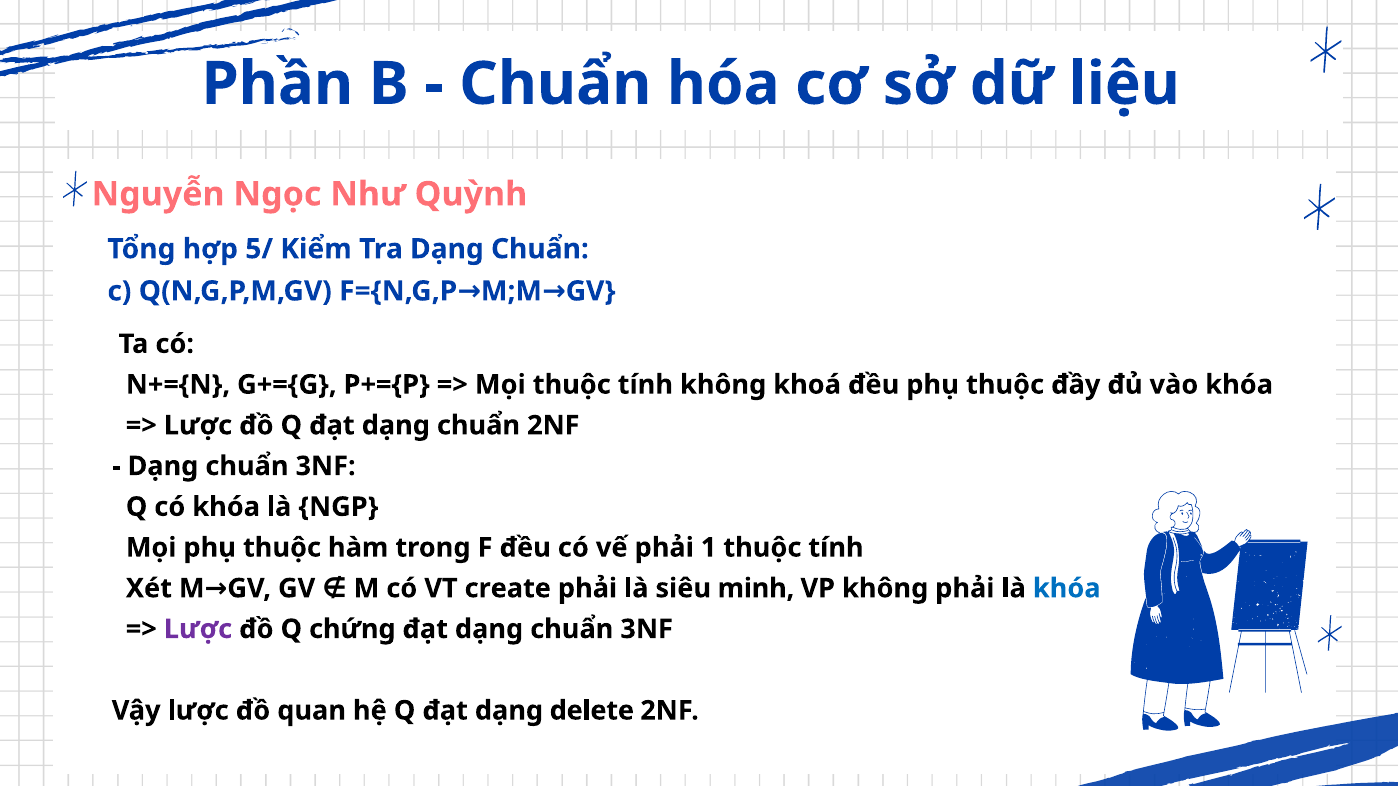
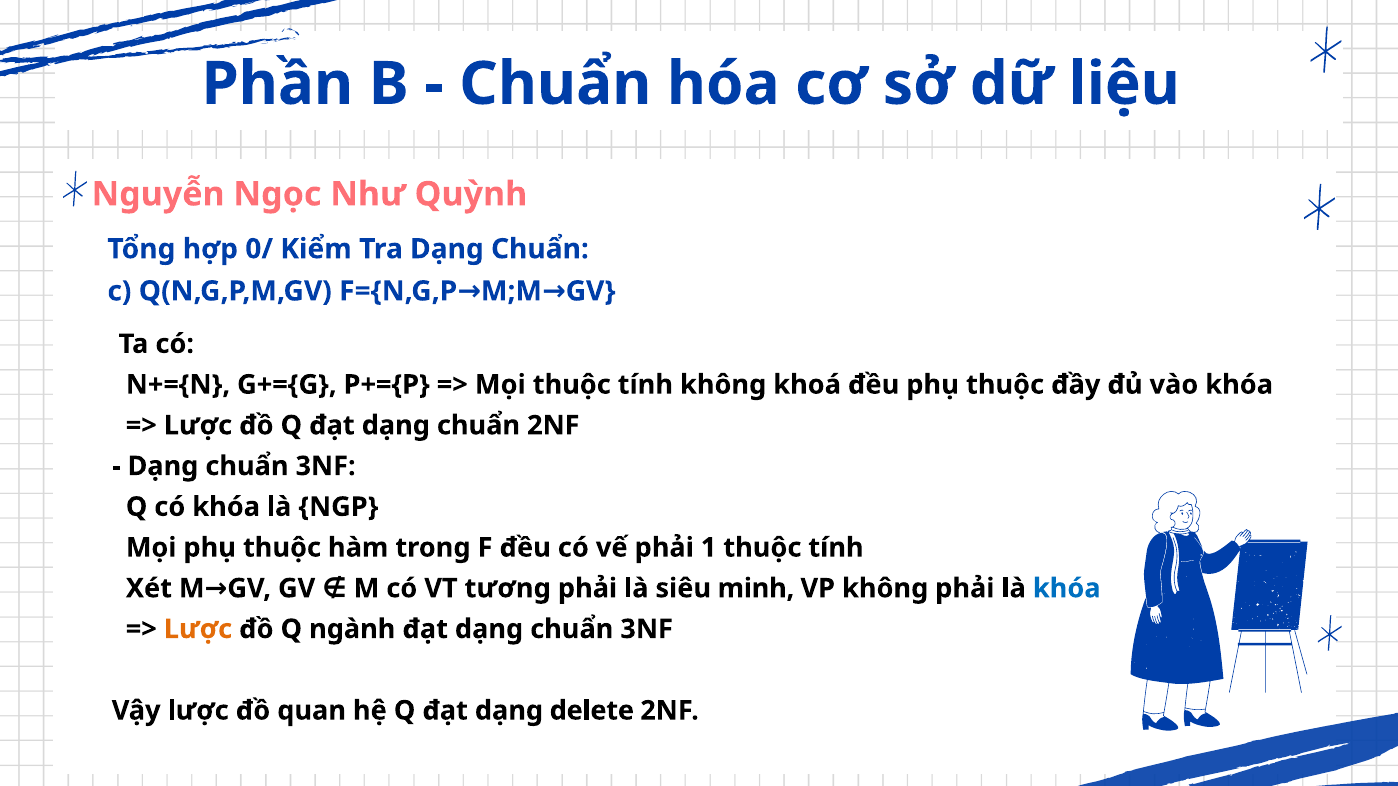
5/: 5/ -> 0/
create: create -> tương
Lược at (198, 629) colour: purple -> orange
chứng: chứng -> ngành
